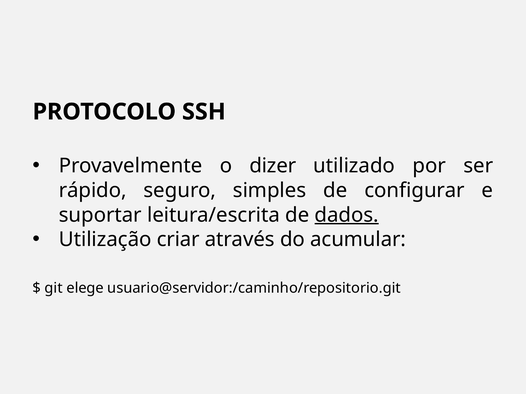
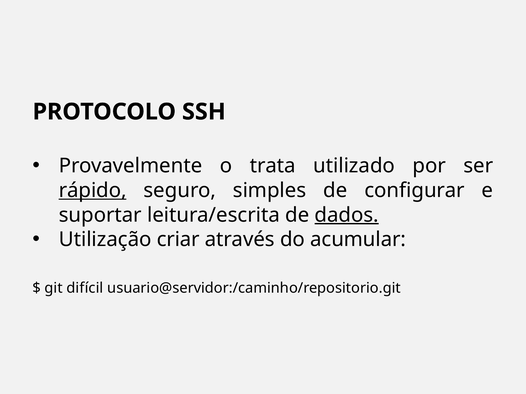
dizer: dizer -> trata
rápido underline: none -> present
elege: elege -> difícil
